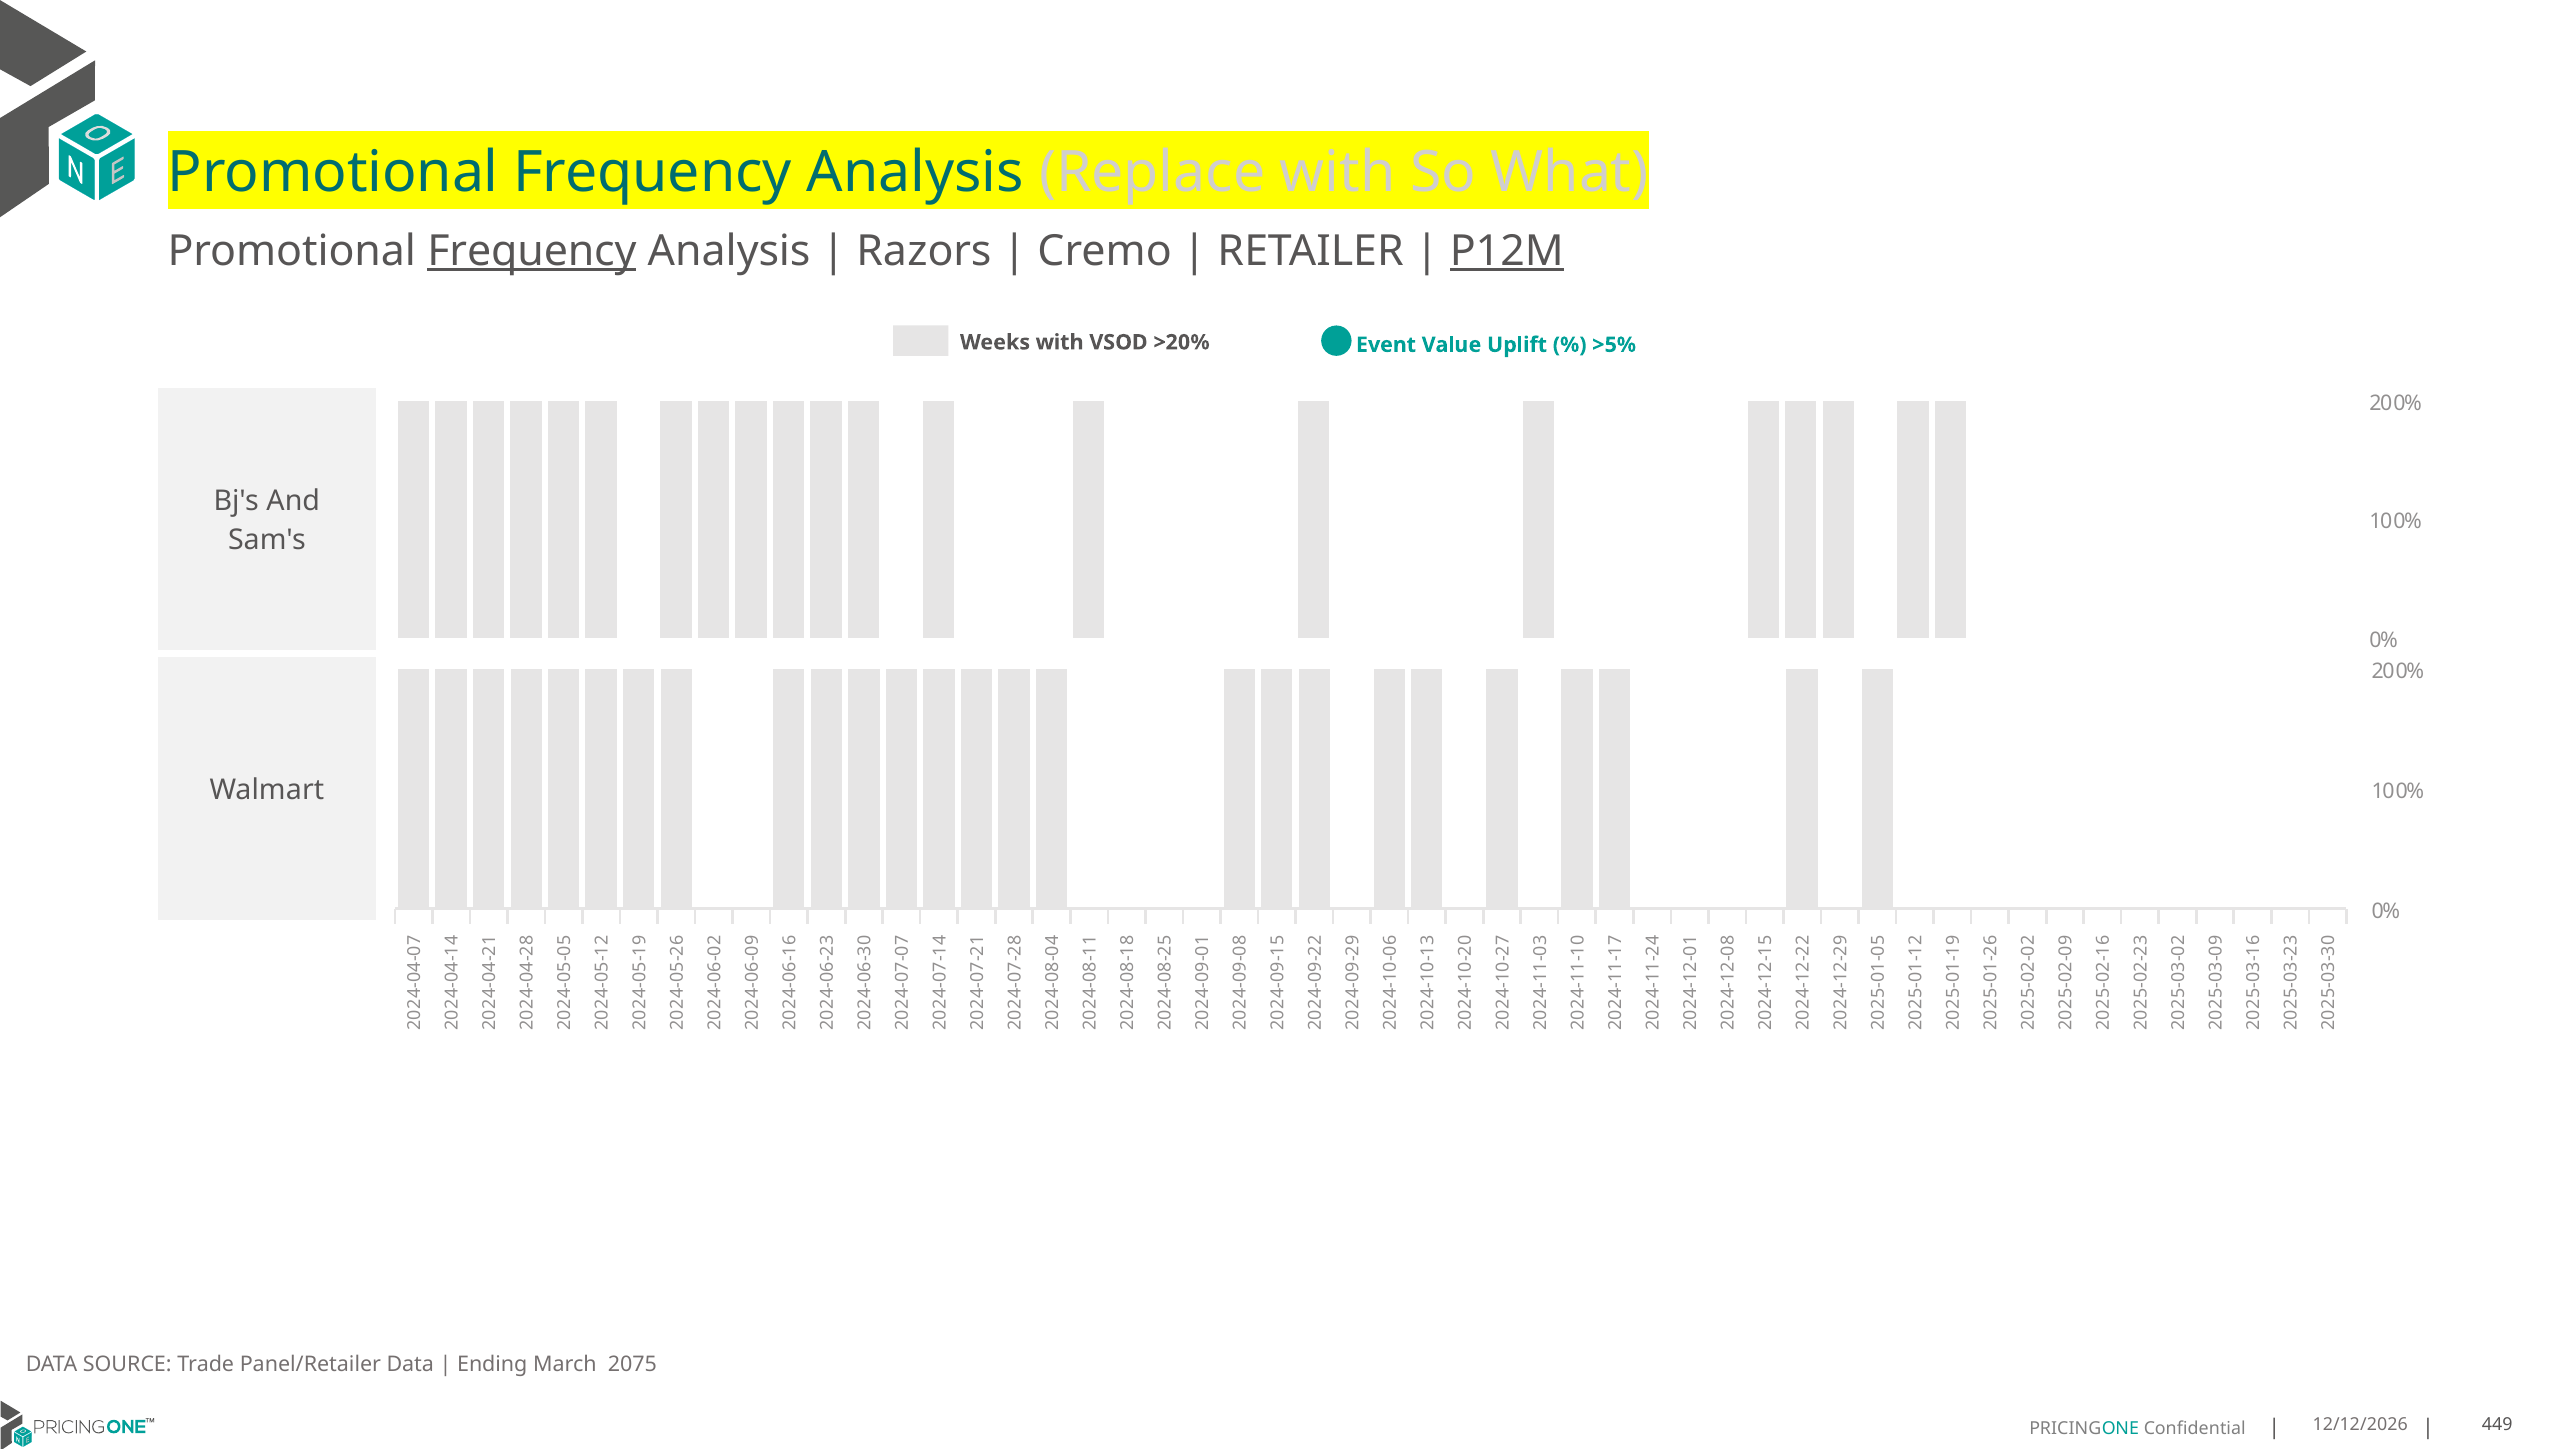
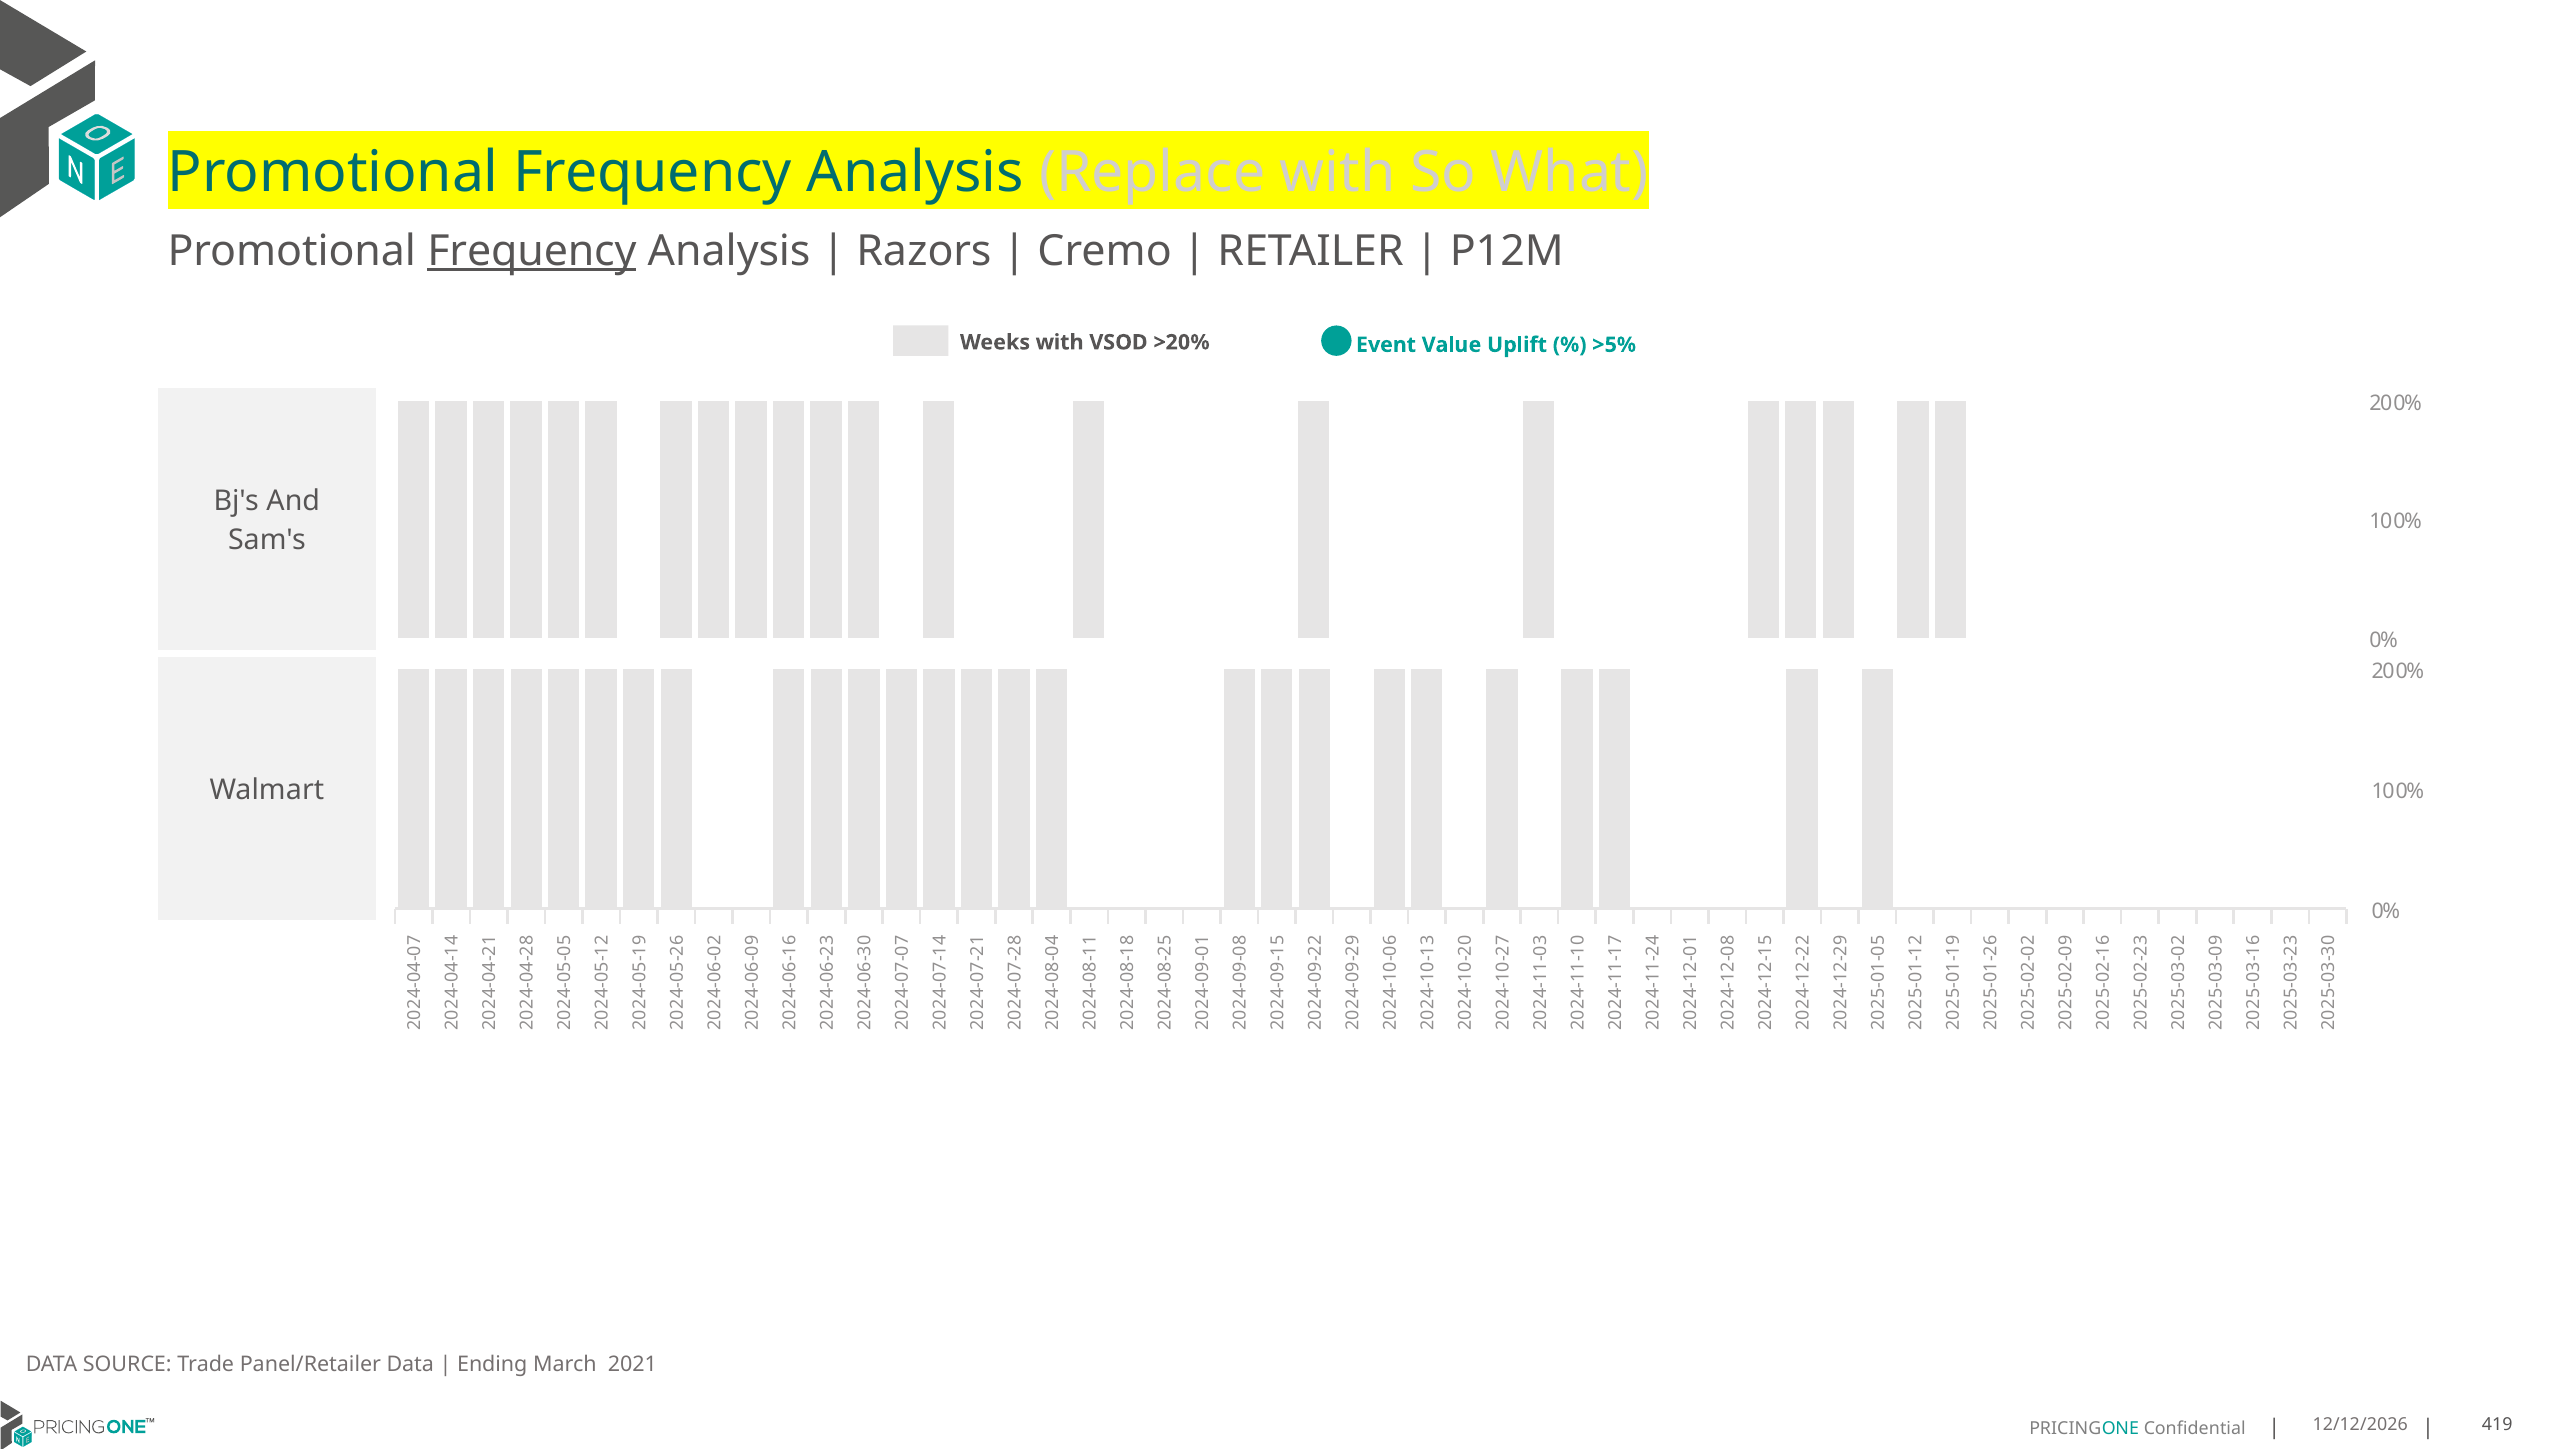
P12M underline: present -> none
2075: 2075 -> 2021
449: 449 -> 419
